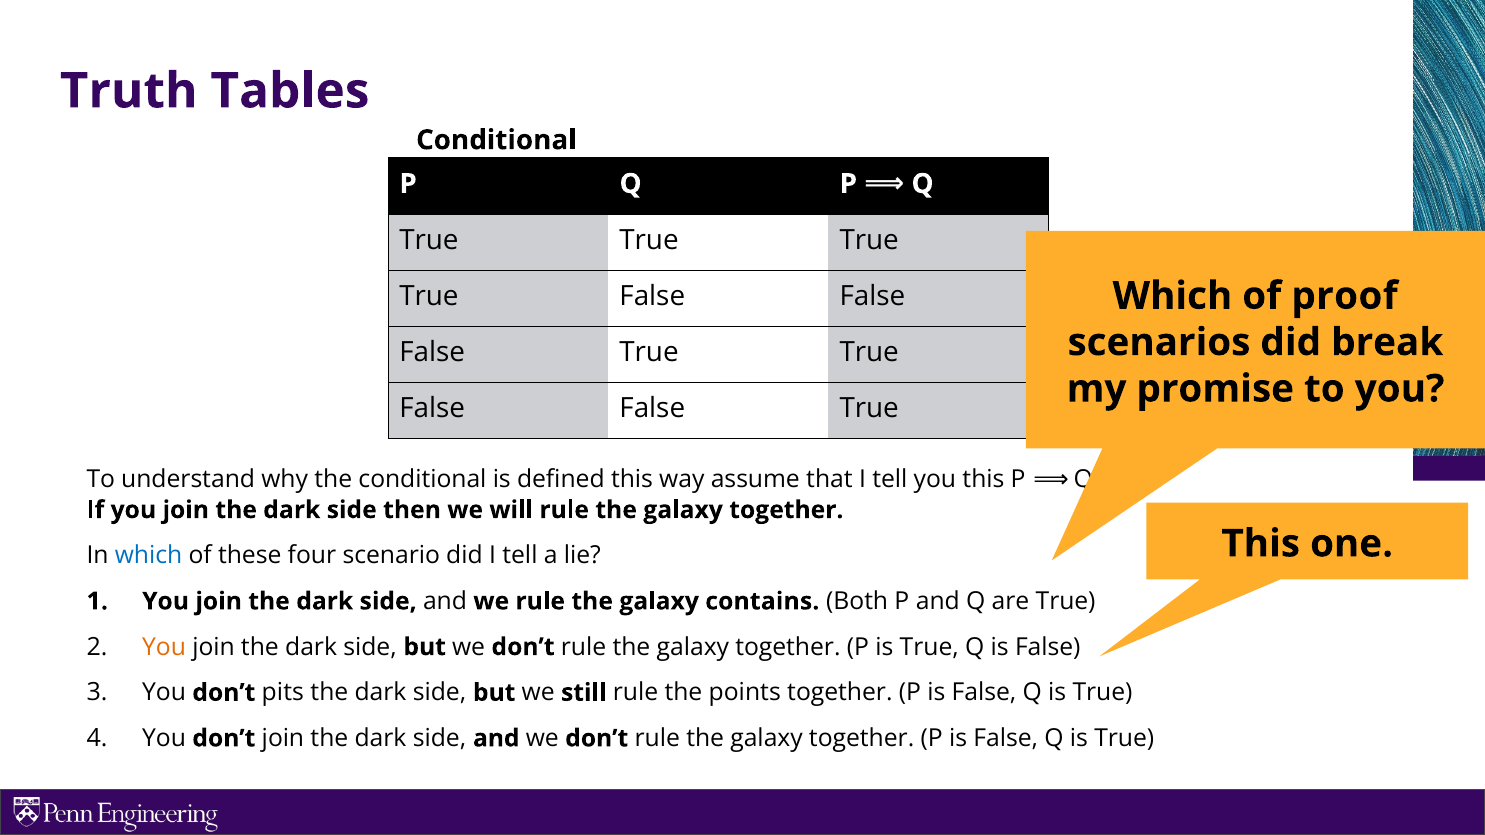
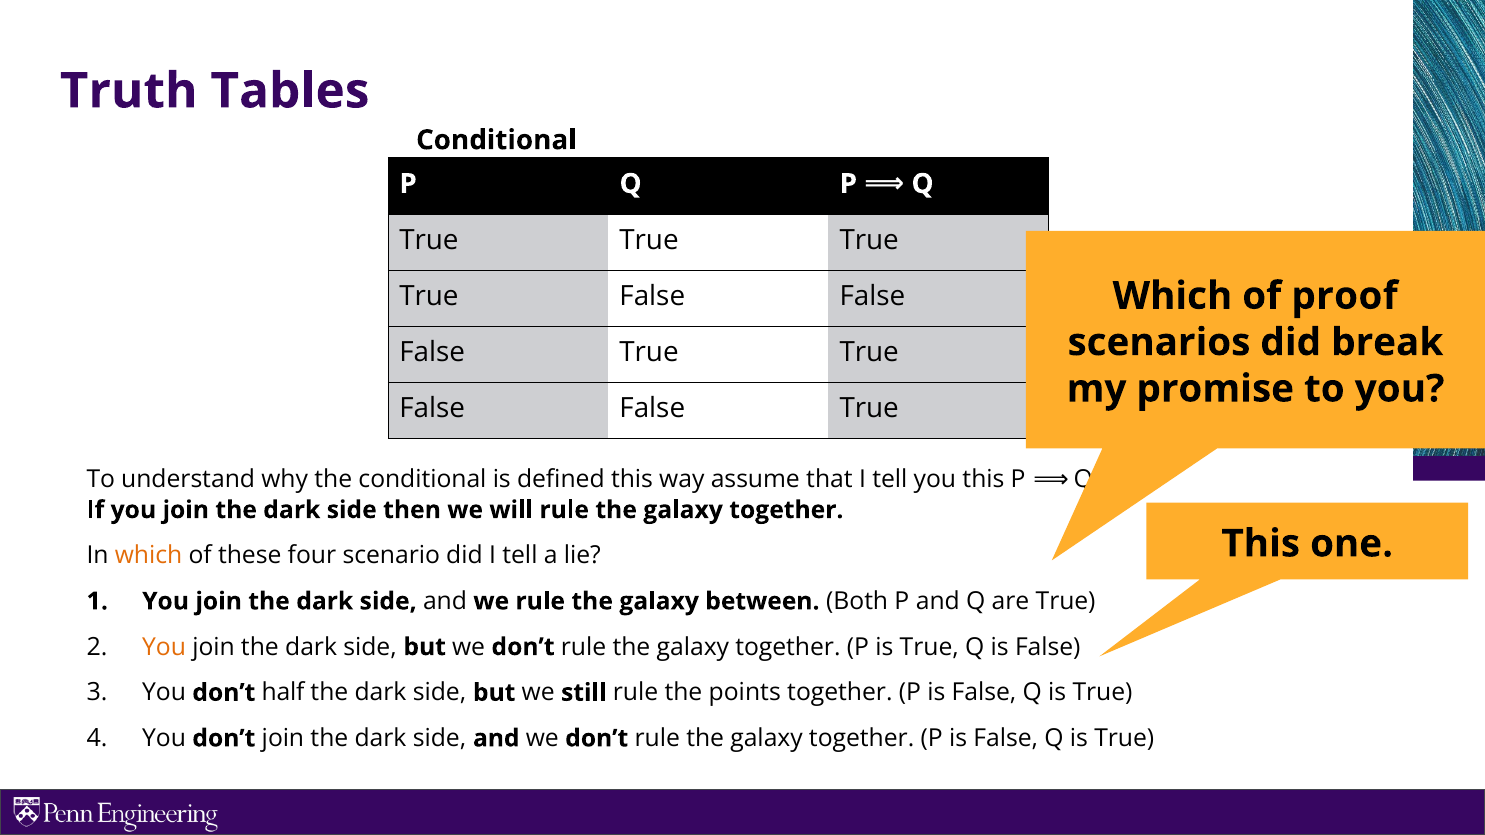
which at (149, 556) colour: blue -> orange
contains: contains -> between
pits: pits -> half
